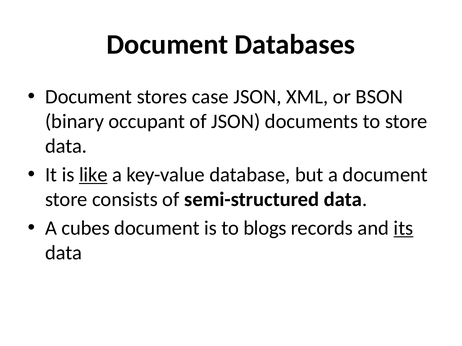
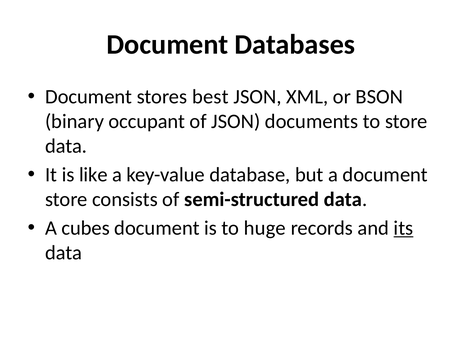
case: case -> best
like underline: present -> none
blogs: blogs -> huge
